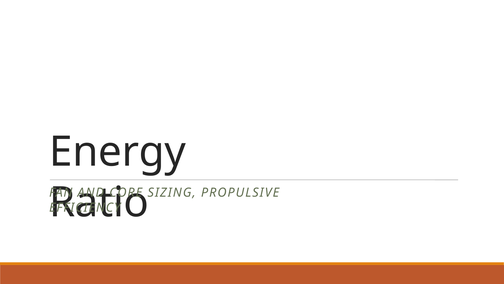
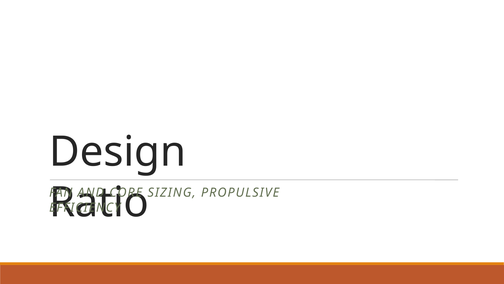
Energy: Energy -> Design
